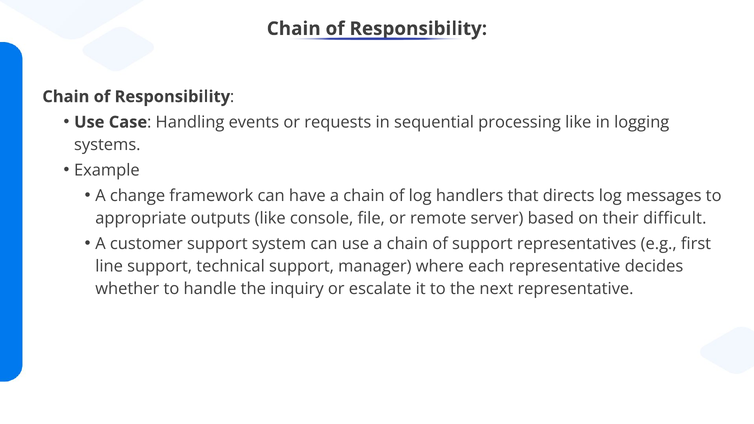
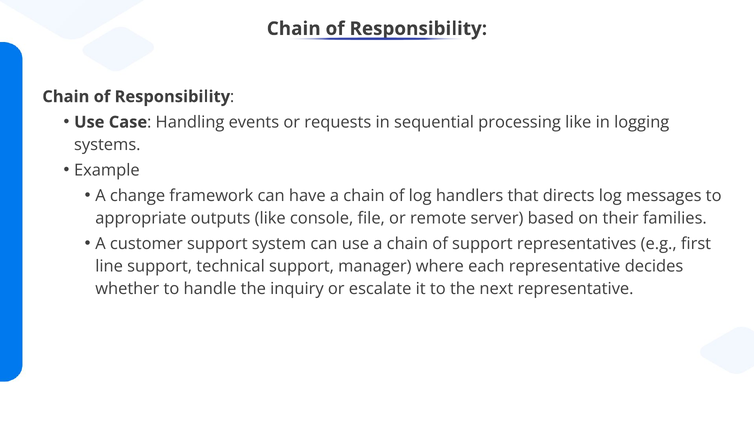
difficult: difficult -> families
